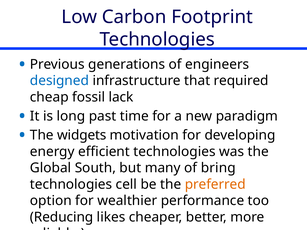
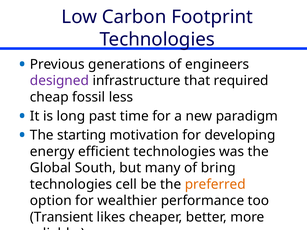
designed colour: blue -> purple
lack: lack -> less
widgets: widgets -> starting
Reducing: Reducing -> Transient
